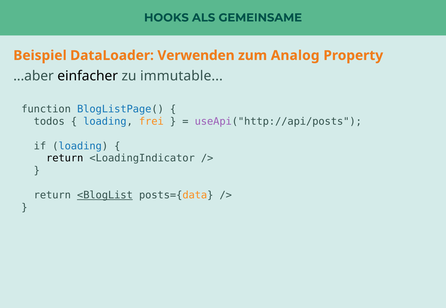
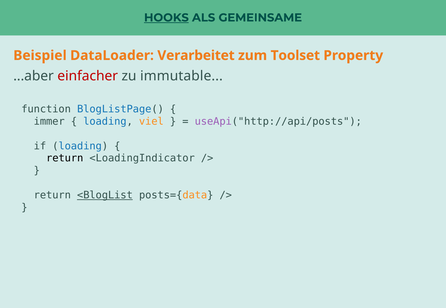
HOOKS underline: none -> present
Verwenden: Verwenden -> Verarbeitet
Analog: Analog -> Toolset
einfacher colour: black -> red
todos: todos -> immer
frei: frei -> viel
